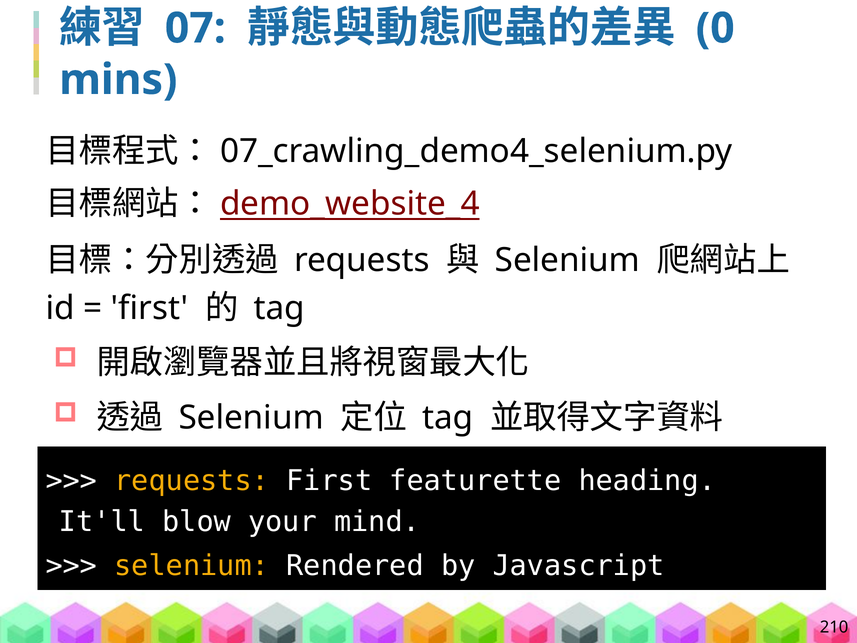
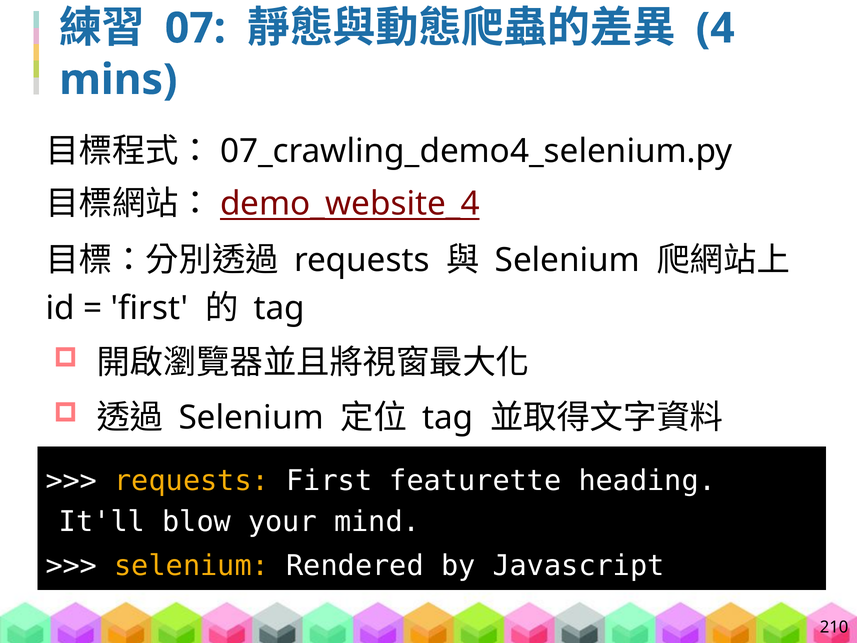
0: 0 -> 4
